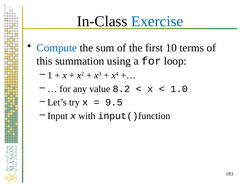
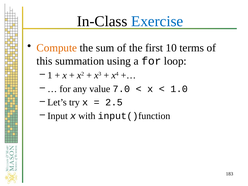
Compute colour: blue -> orange
8.2: 8.2 -> 7.0
9.5: 9.5 -> 2.5
